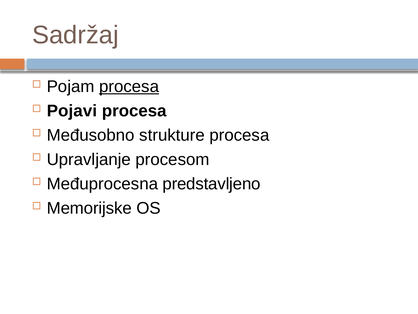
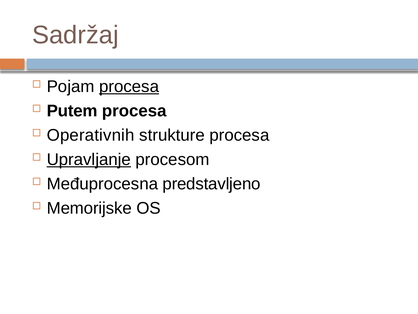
Pojavi: Pojavi -> Putem
Međusobno: Međusobno -> Operativnih
Upravljanje underline: none -> present
